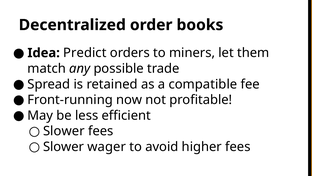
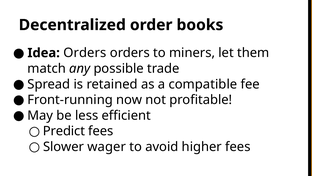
Idea Predict: Predict -> Orders
Slower at (64, 131): Slower -> Predict
